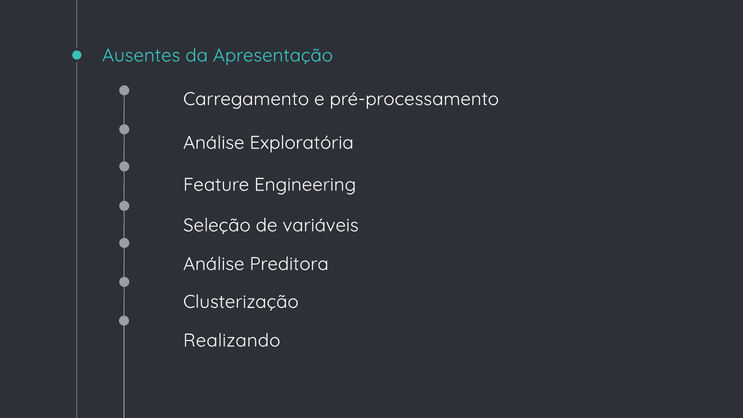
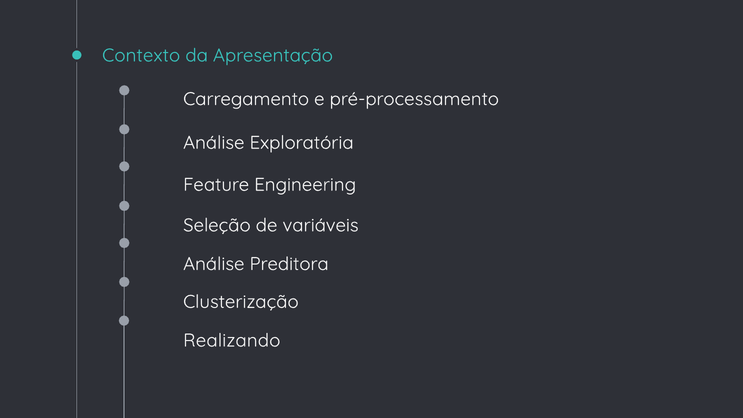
Ausentes: Ausentes -> Contexto
